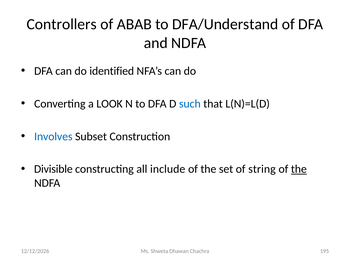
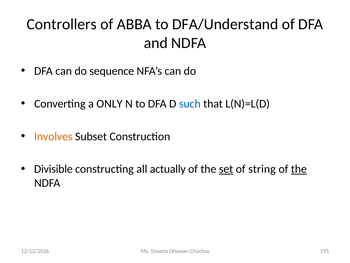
ABAB: ABAB -> ABBA
identified: identified -> sequence
LOOK: LOOK -> ONLY
Involves colour: blue -> orange
include: include -> actually
set underline: none -> present
